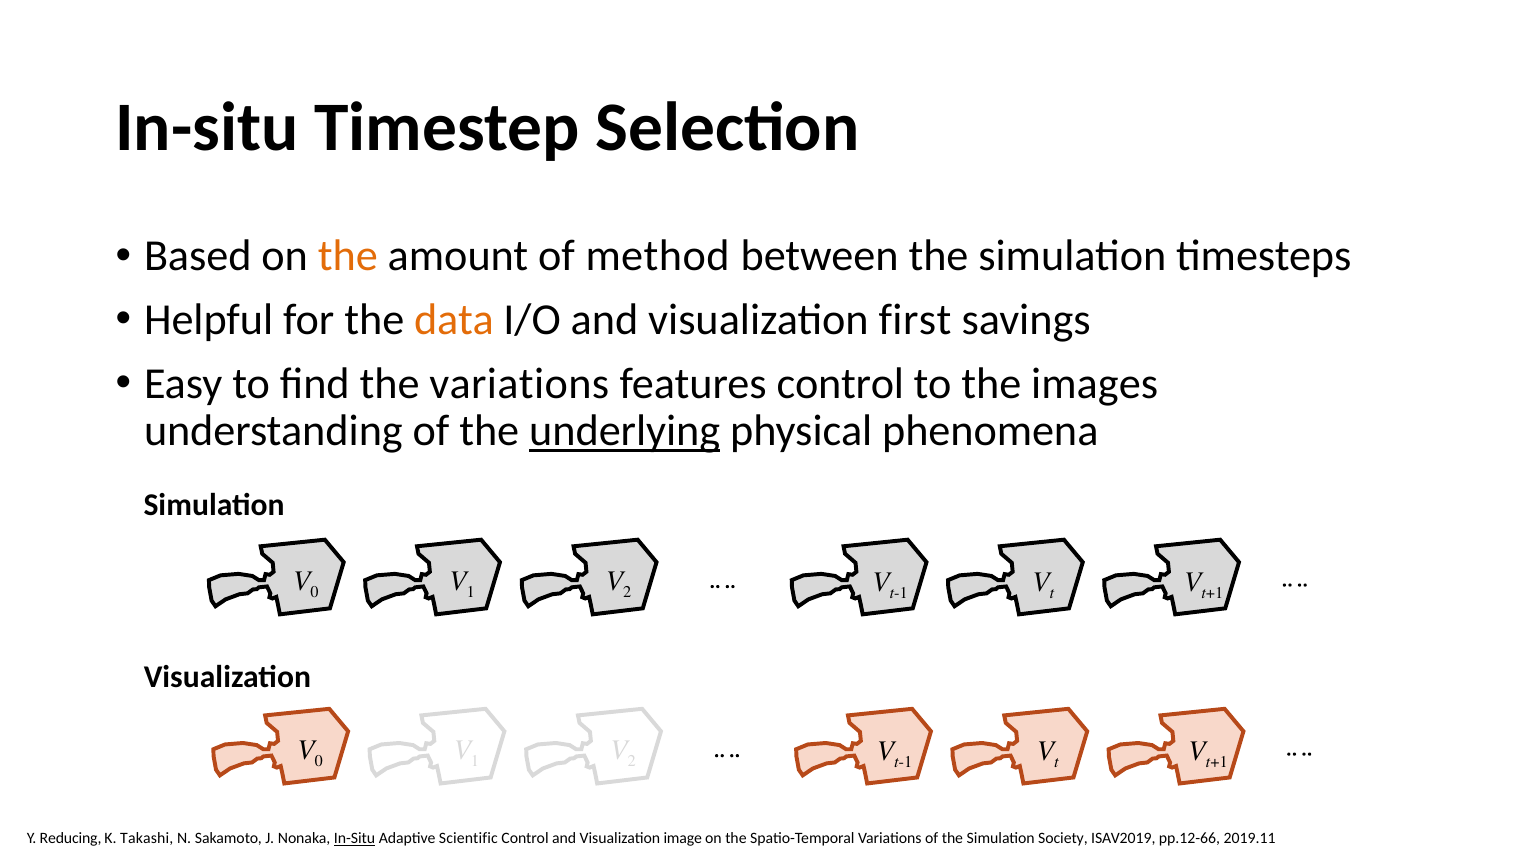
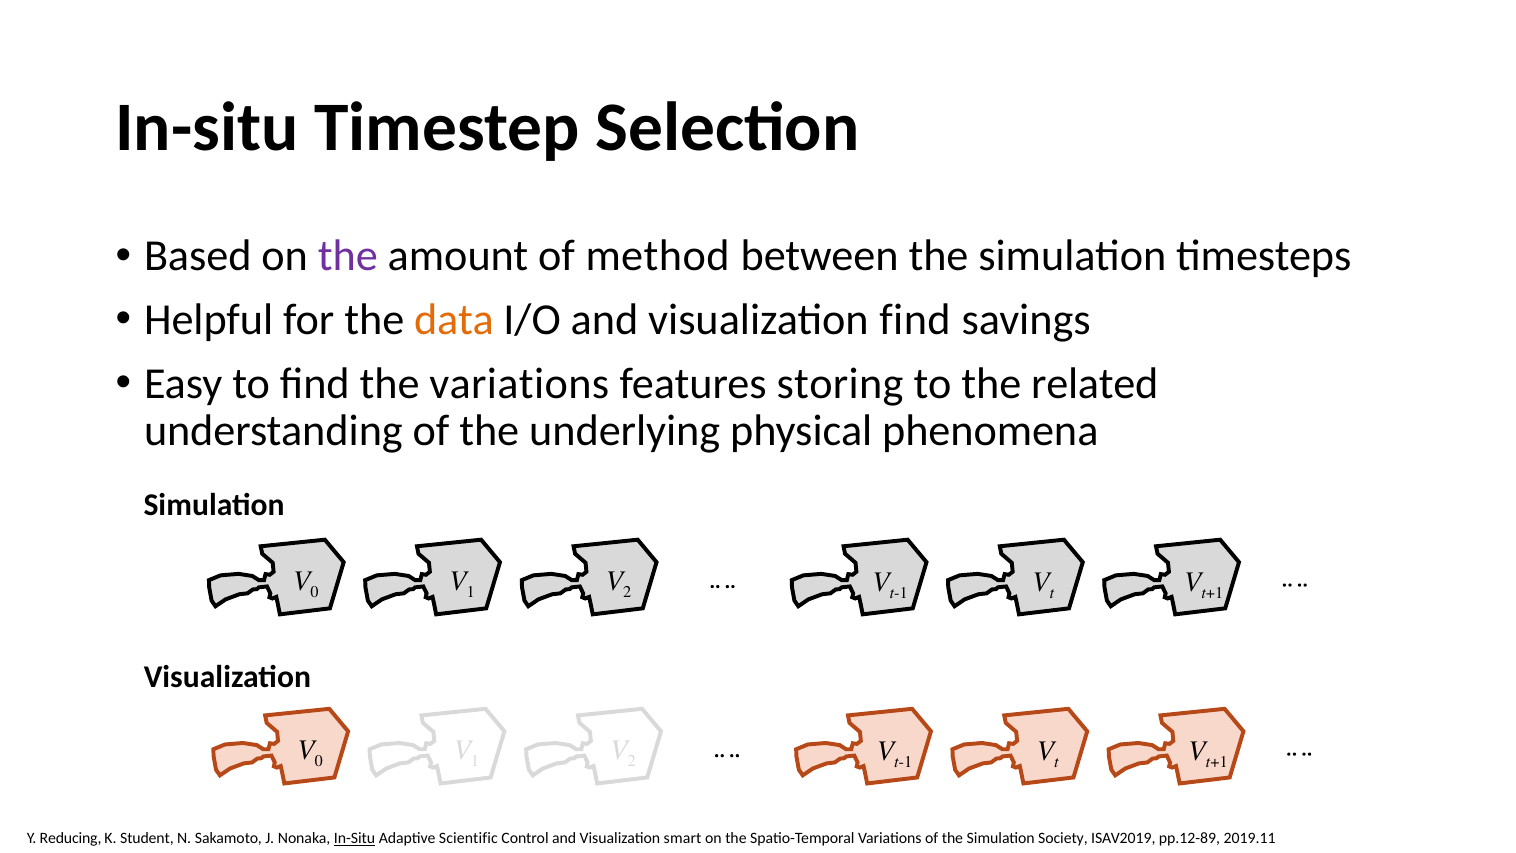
the at (348, 256) colour: orange -> purple
visualization first: first -> find
features control: control -> storing
images: images -> related
underlying underline: present -> none
Takashi: Takashi -> Student
image: image -> smart
pp.12-66: pp.12-66 -> pp.12-89
